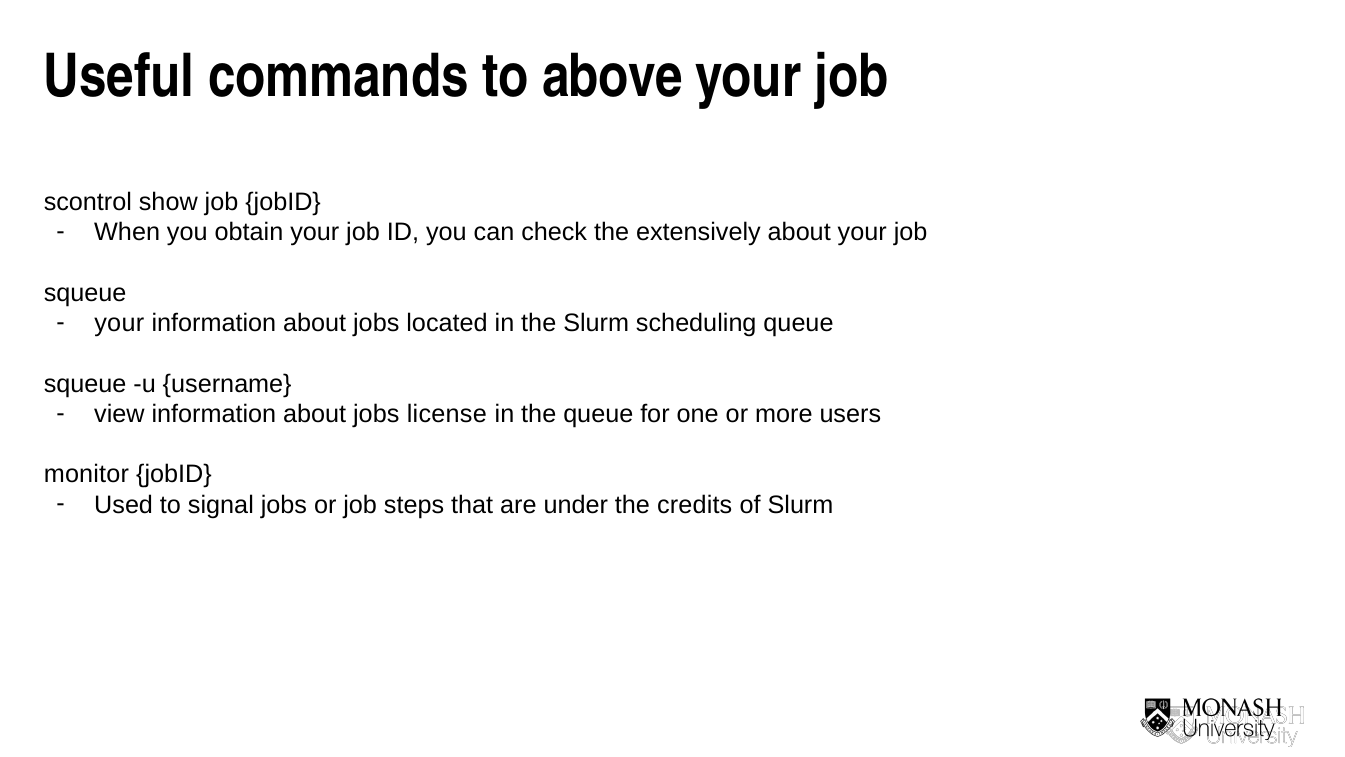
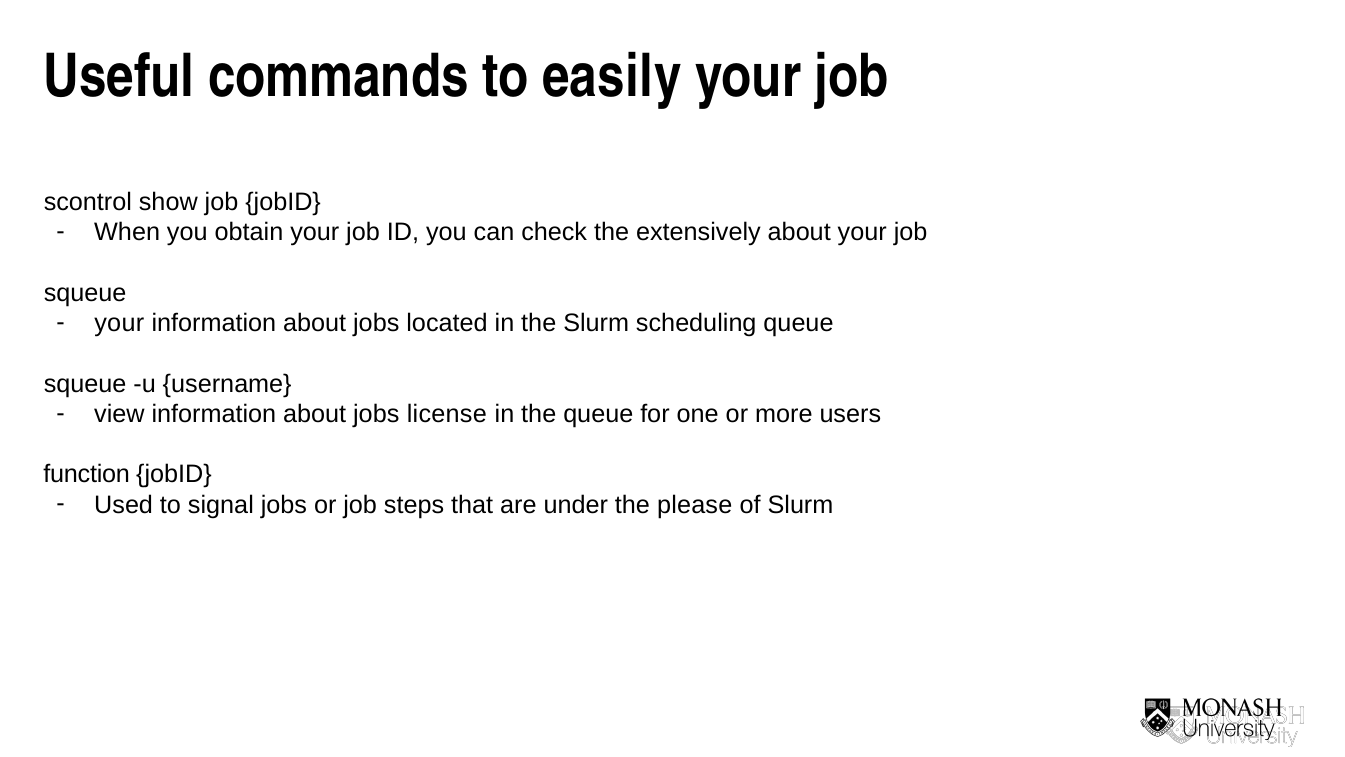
above: above -> easily
monitor: monitor -> function
credits: credits -> please
